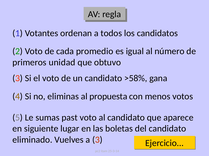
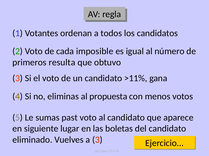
promedio: promedio -> imposible
unidad: unidad -> resulta
>58%: >58% -> >11%
